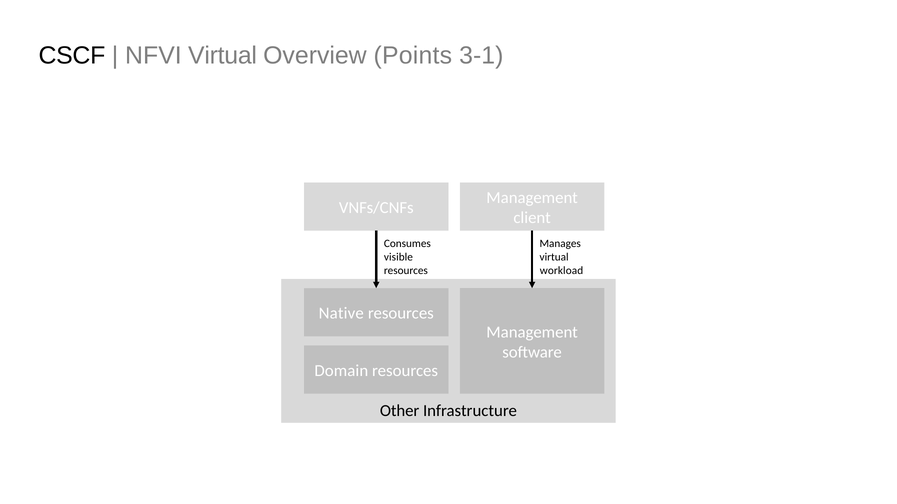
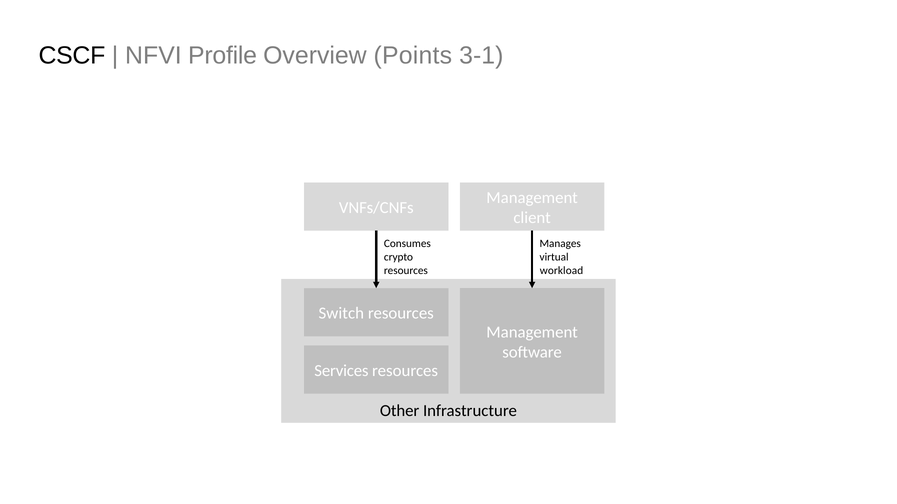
NFVI Virtual: Virtual -> Profile
visible: visible -> crypto
Native: Native -> Switch
Domain: Domain -> Services
